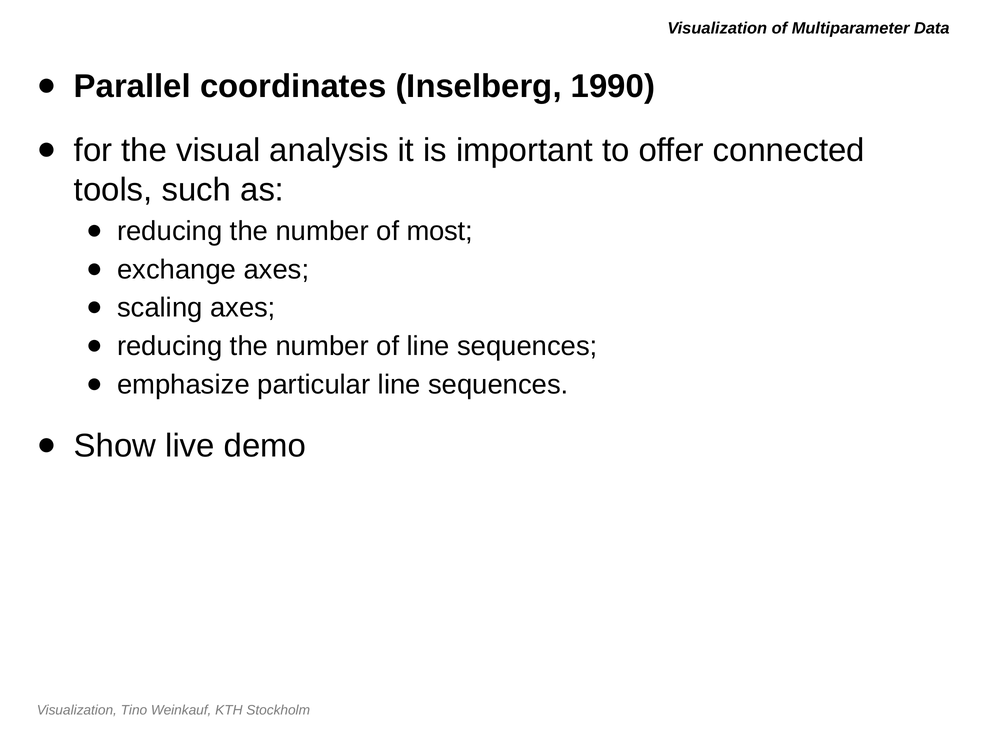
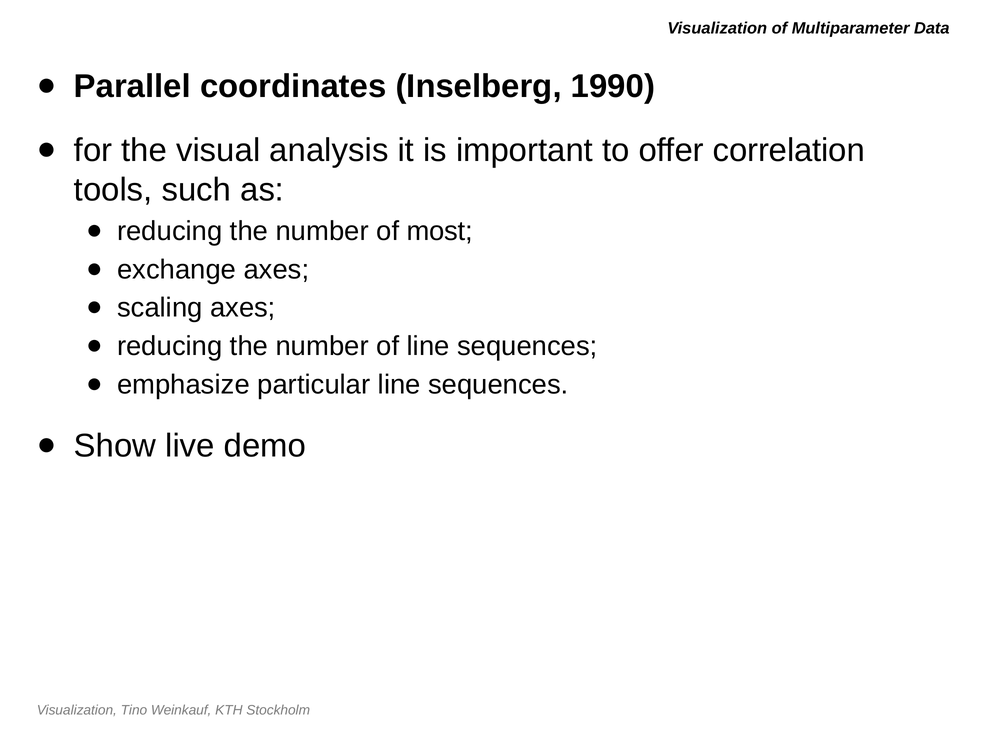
connected: connected -> correlation
